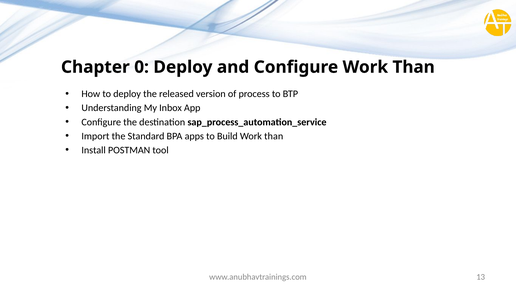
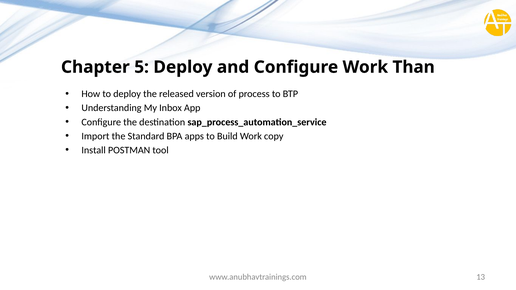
0: 0 -> 5
Build Work than: than -> copy
